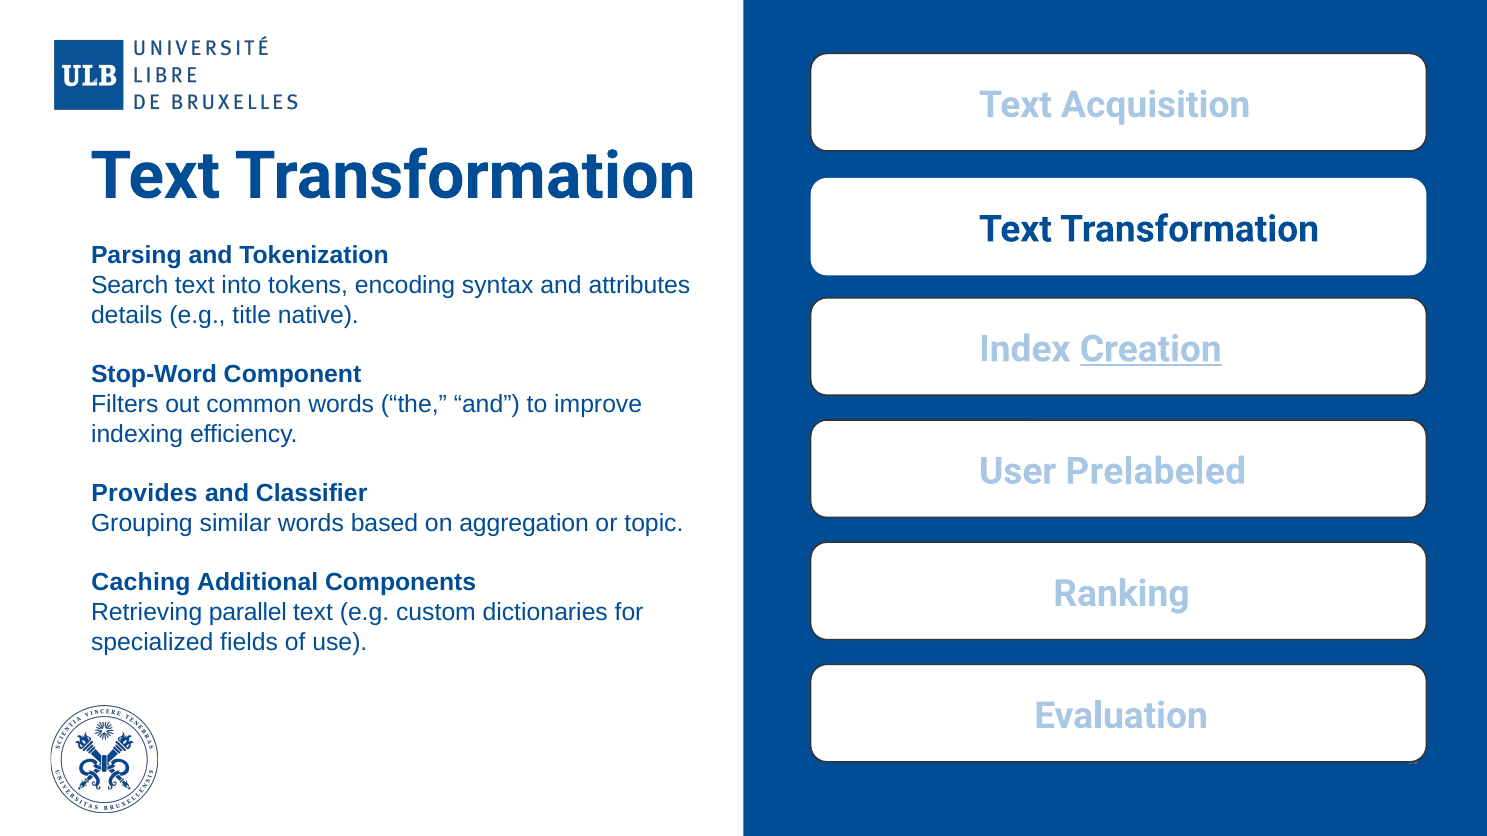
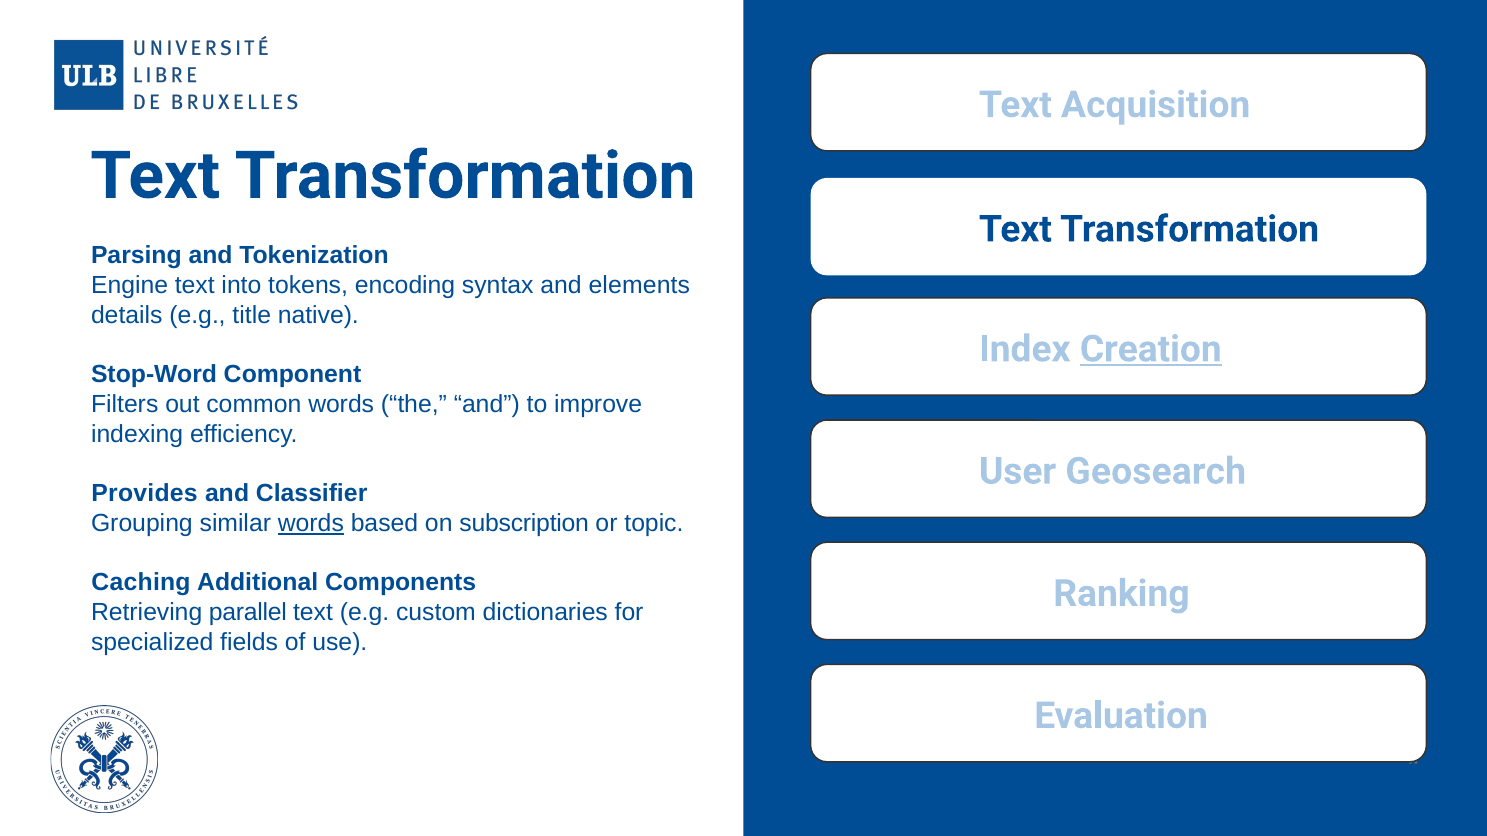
Search: Search -> Engine
attributes: attributes -> elements
Prelabeled: Prelabeled -> Geosearch
words at (311, 524) underline: none -> present
aggregation: aggregation -> subscription
